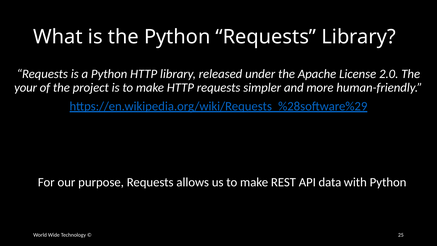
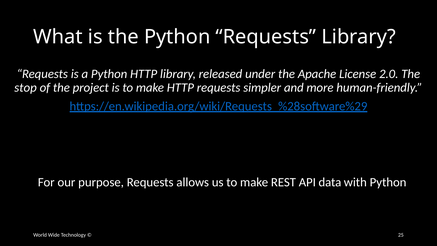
your: your -> stop
